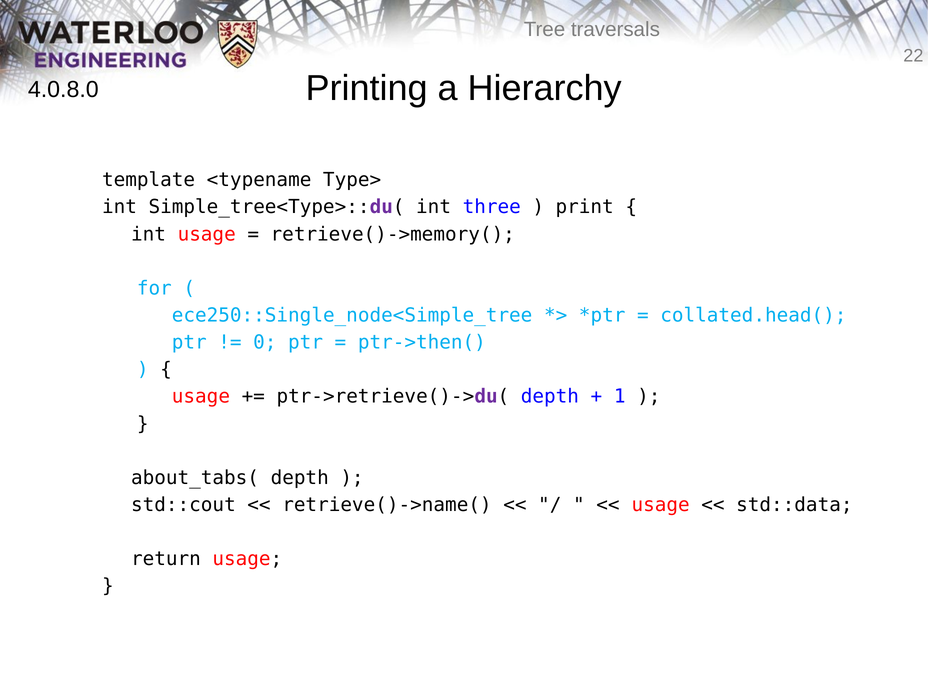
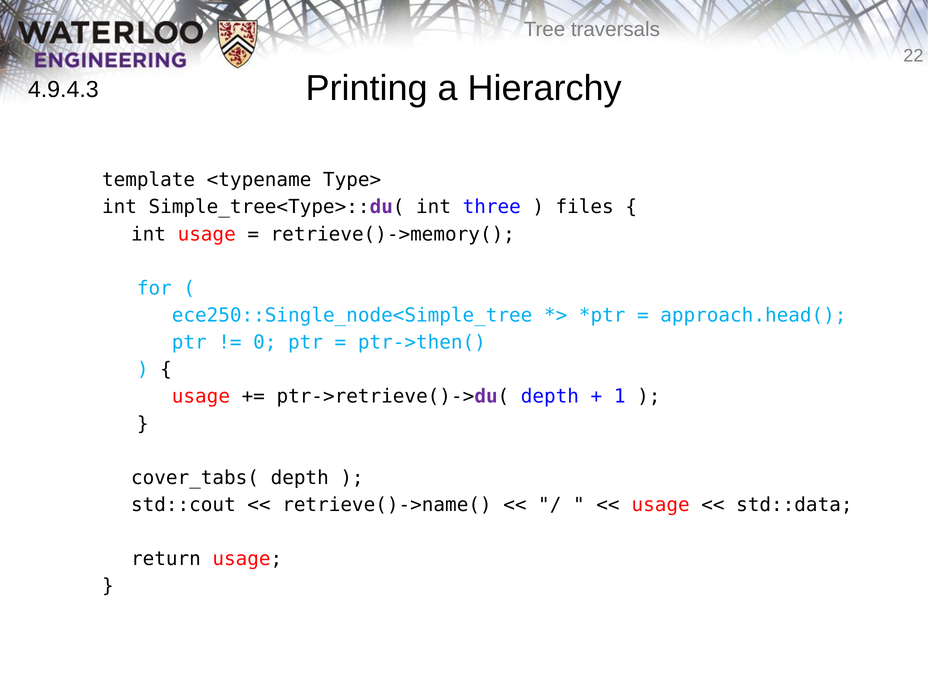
4.0.8.0: 4.0.8.0 -> 4.9.4.3
print: print -> files
collated.head(: collated.head( -> approach.head(
about_tabs(: about_tabs( -> cover_tabs(
